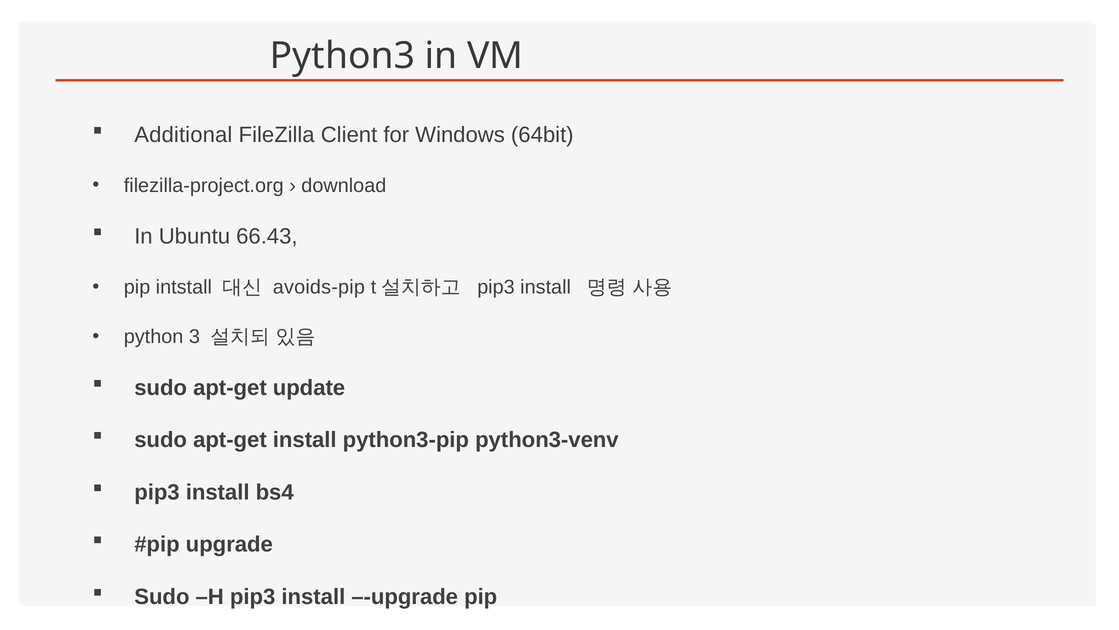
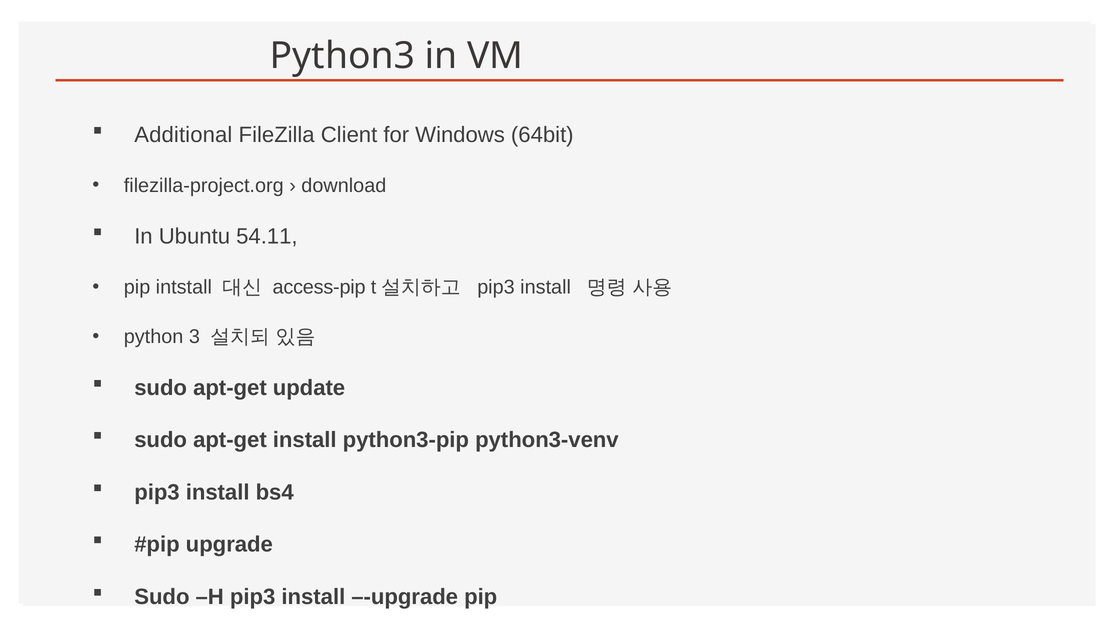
66.43: 66.43 -> 54.11
avoids-pip: avoids-pip -> access-pip
